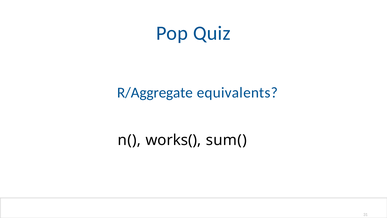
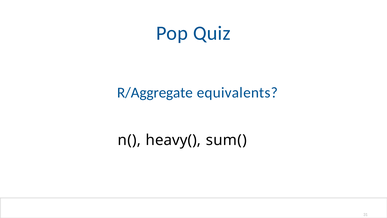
works(: works( -> heavy(
